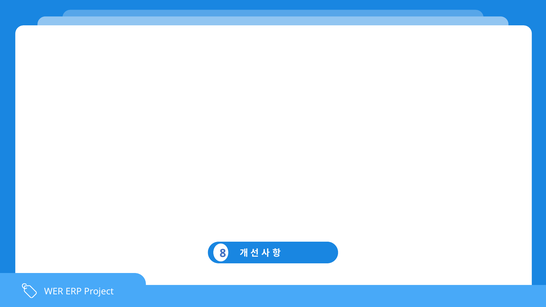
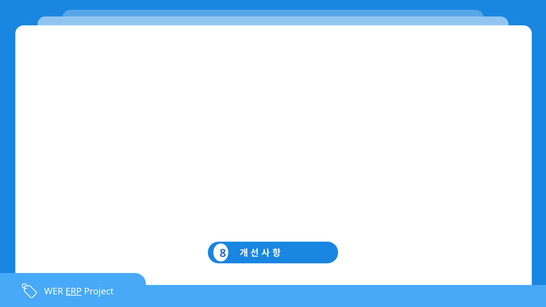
ERP underline: none -> present
